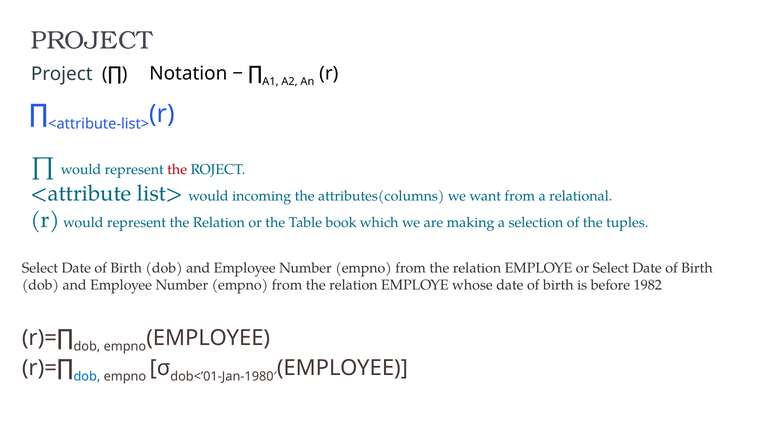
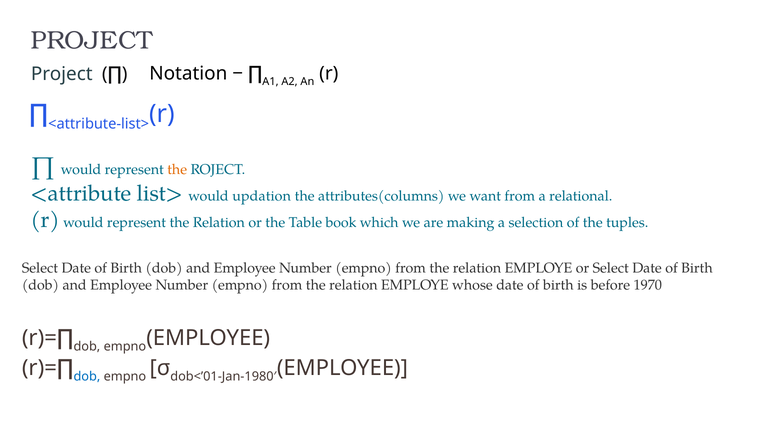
the at (177, 169) colour: red -> orange
incoming: incoming -> updation
1982: 1982 -> 1970
